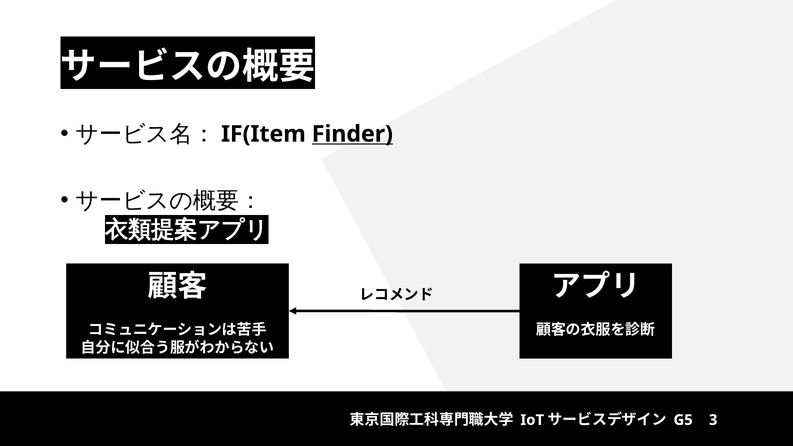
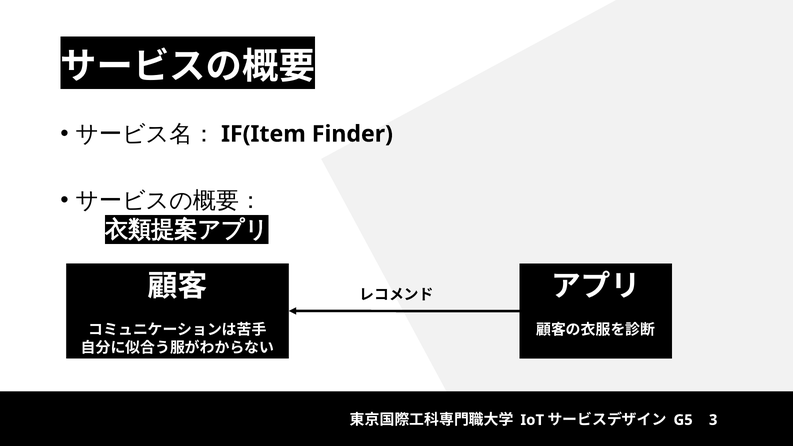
Finder underline: present -> none
